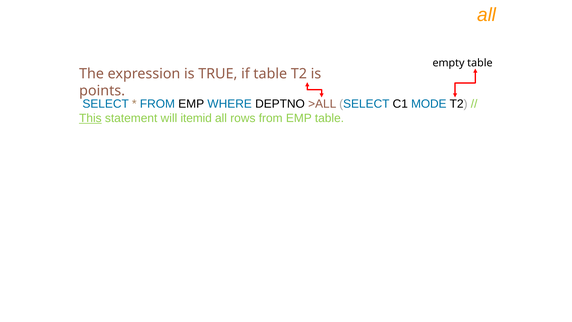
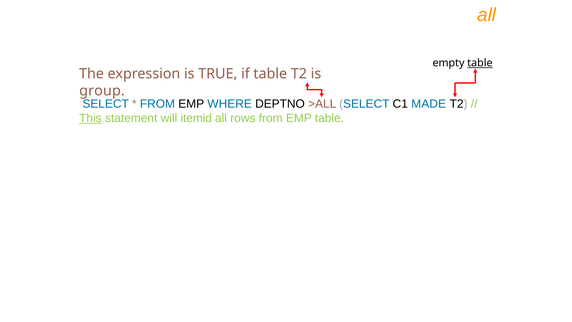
table at (480, 63) underline: none -> present
points: points -> group
MODE: MODE -> MADE
